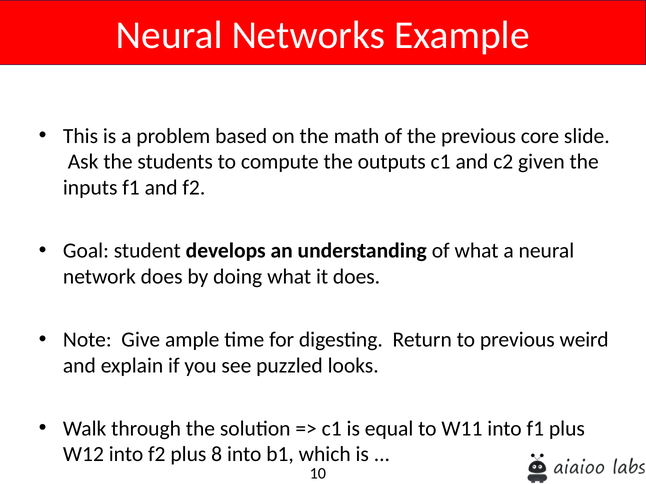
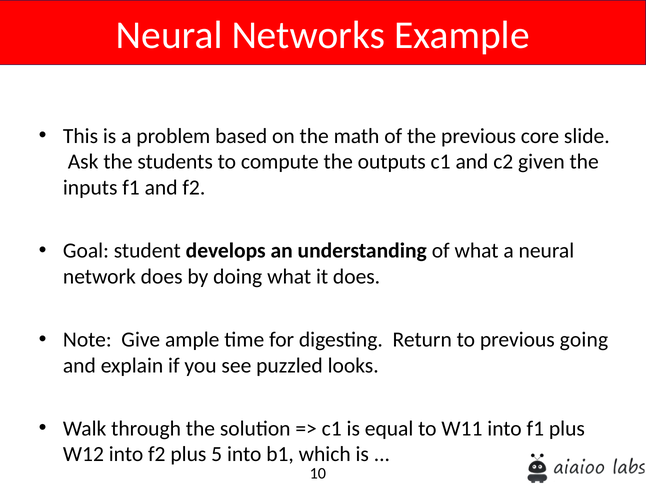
weird: weird -> going
8: 8 -> 5
